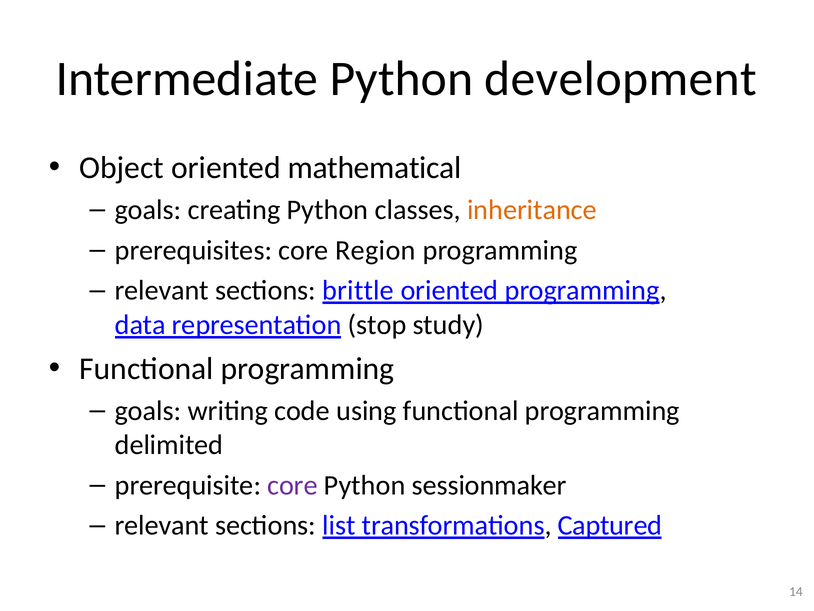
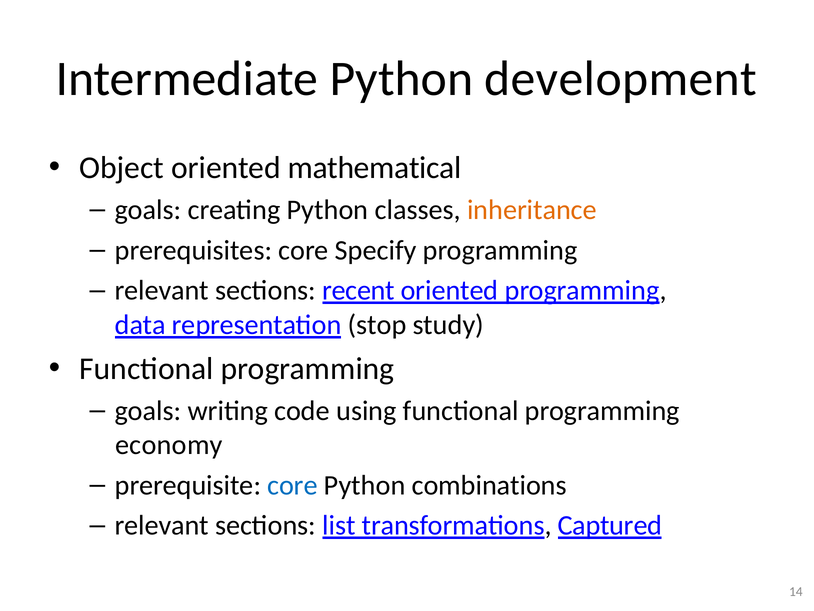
Region: Region -> Specify
brittle: brittle -> recent
delimited: delimited -> economy
core at (293, 485) colour: purple -> blue
sessionmaker: sessionmaker -> combinations
